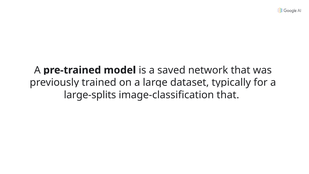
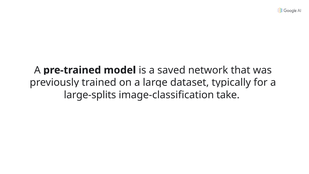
image-classification that: that -> take
